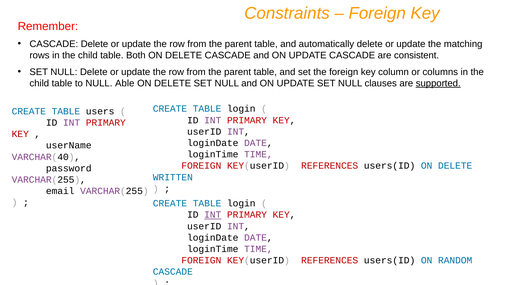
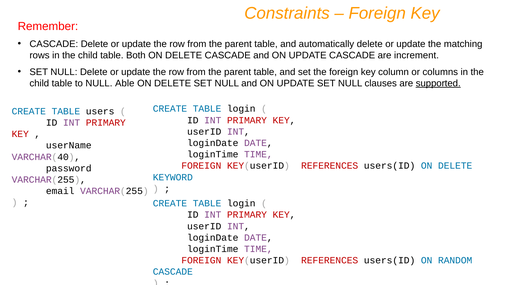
consistent: consistent -> increment
WRITTEN: WRITTEN -> KEYWORD
INT at (213, 215) underline: present -> none
